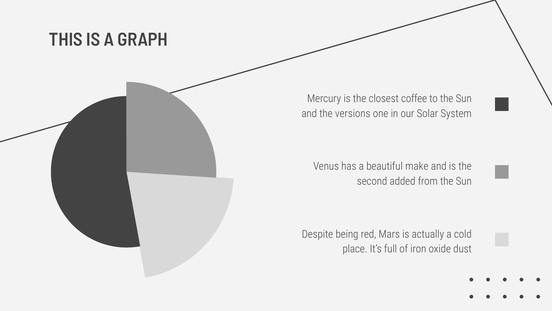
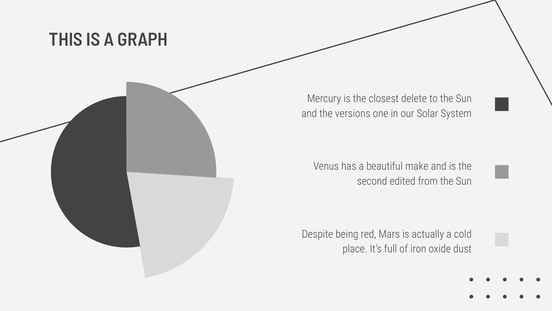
coffee: coffee -> delete
added: added -> edited
